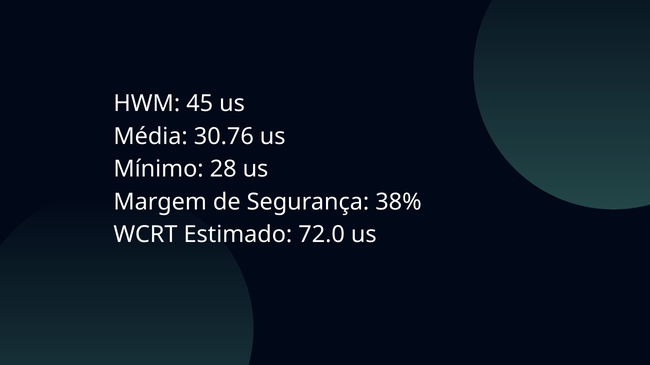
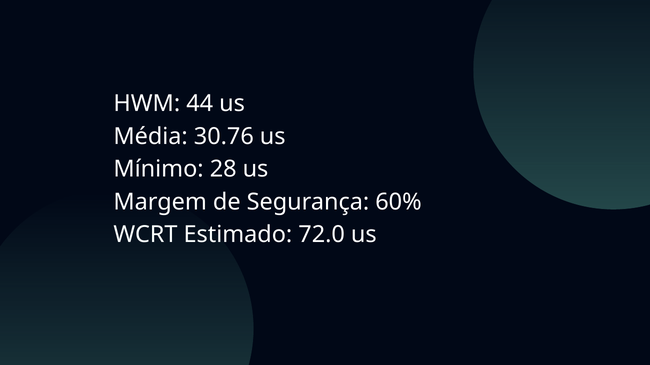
45: 45 -> 44
38%: 38% -> 60%
